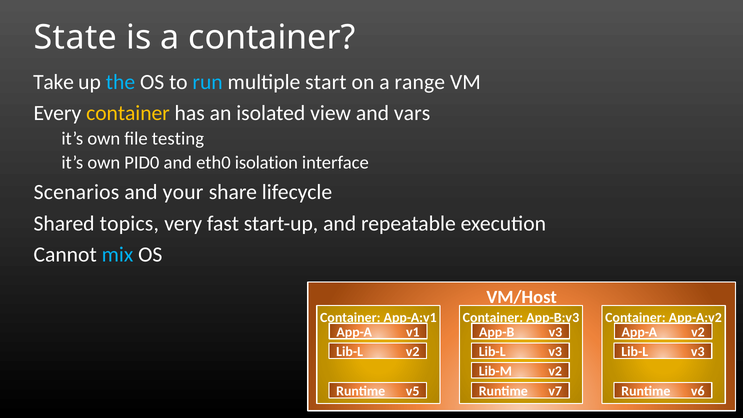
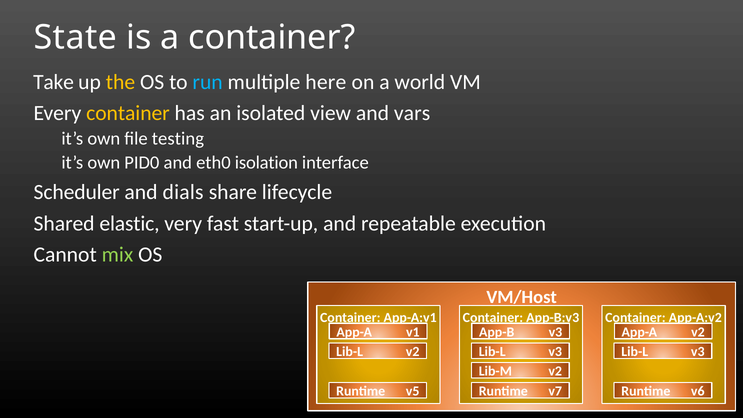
the colour: light blue -> yellow
start: start -> here
range: range -> world
Scenarios: Scenarios -> Scheduler
your: your -> dials
topics: topics -> elastic
mix colour: light blue -> light green
